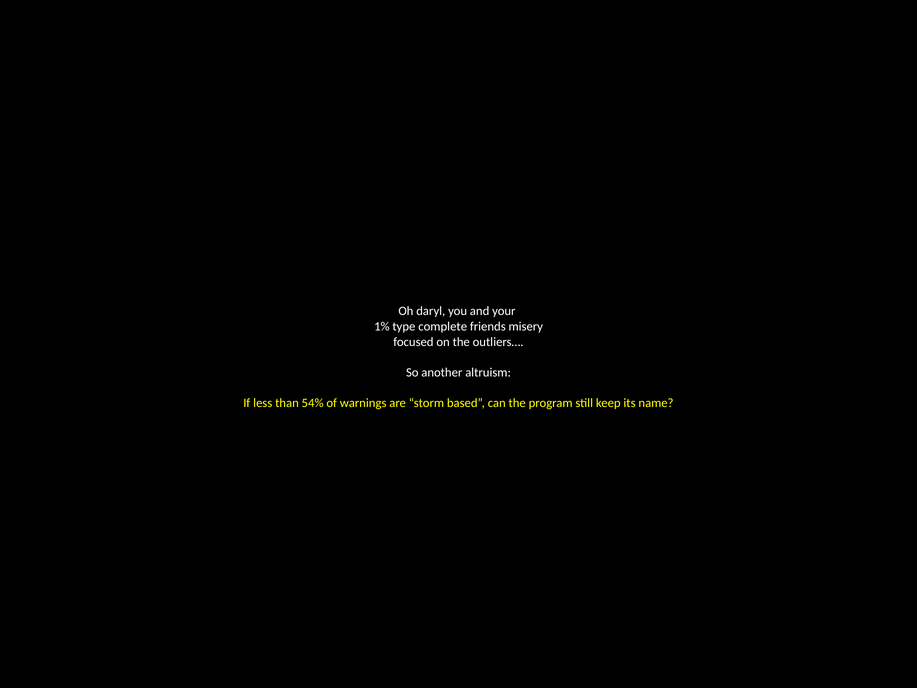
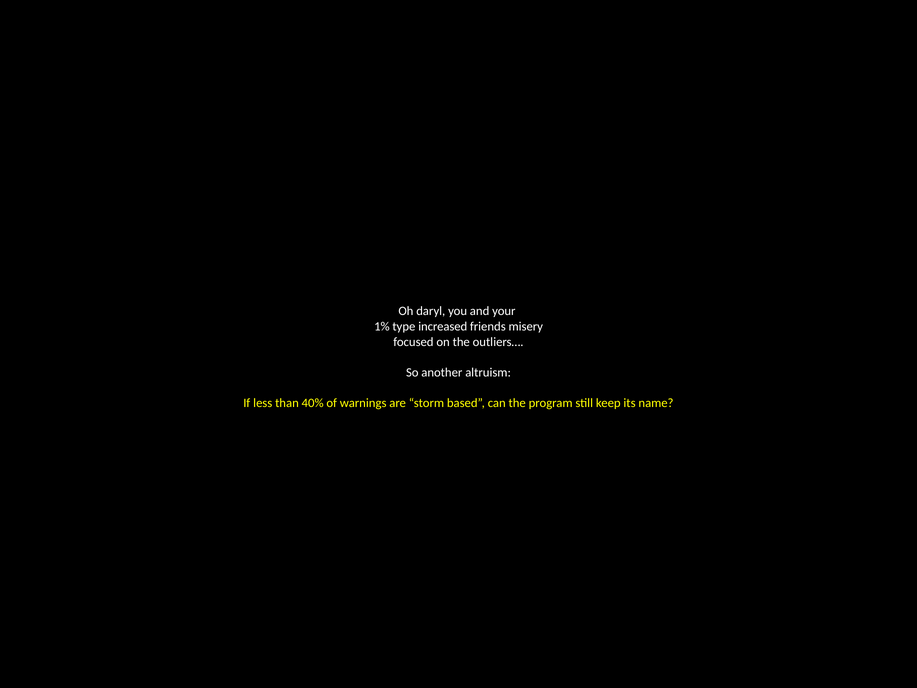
complete: complete -> increased
54%: 54% -> 40%
